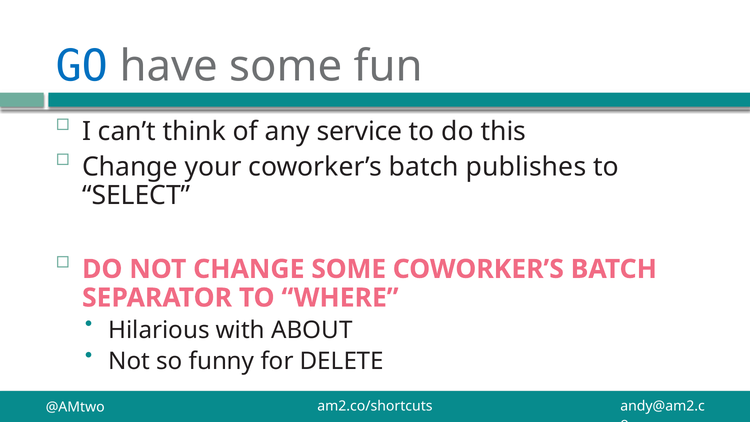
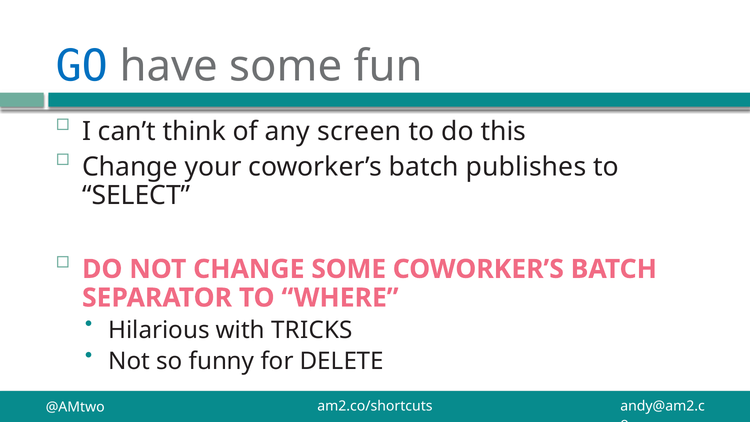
service: service -> screen
ABOUT: ABOUT -> TRICKS
